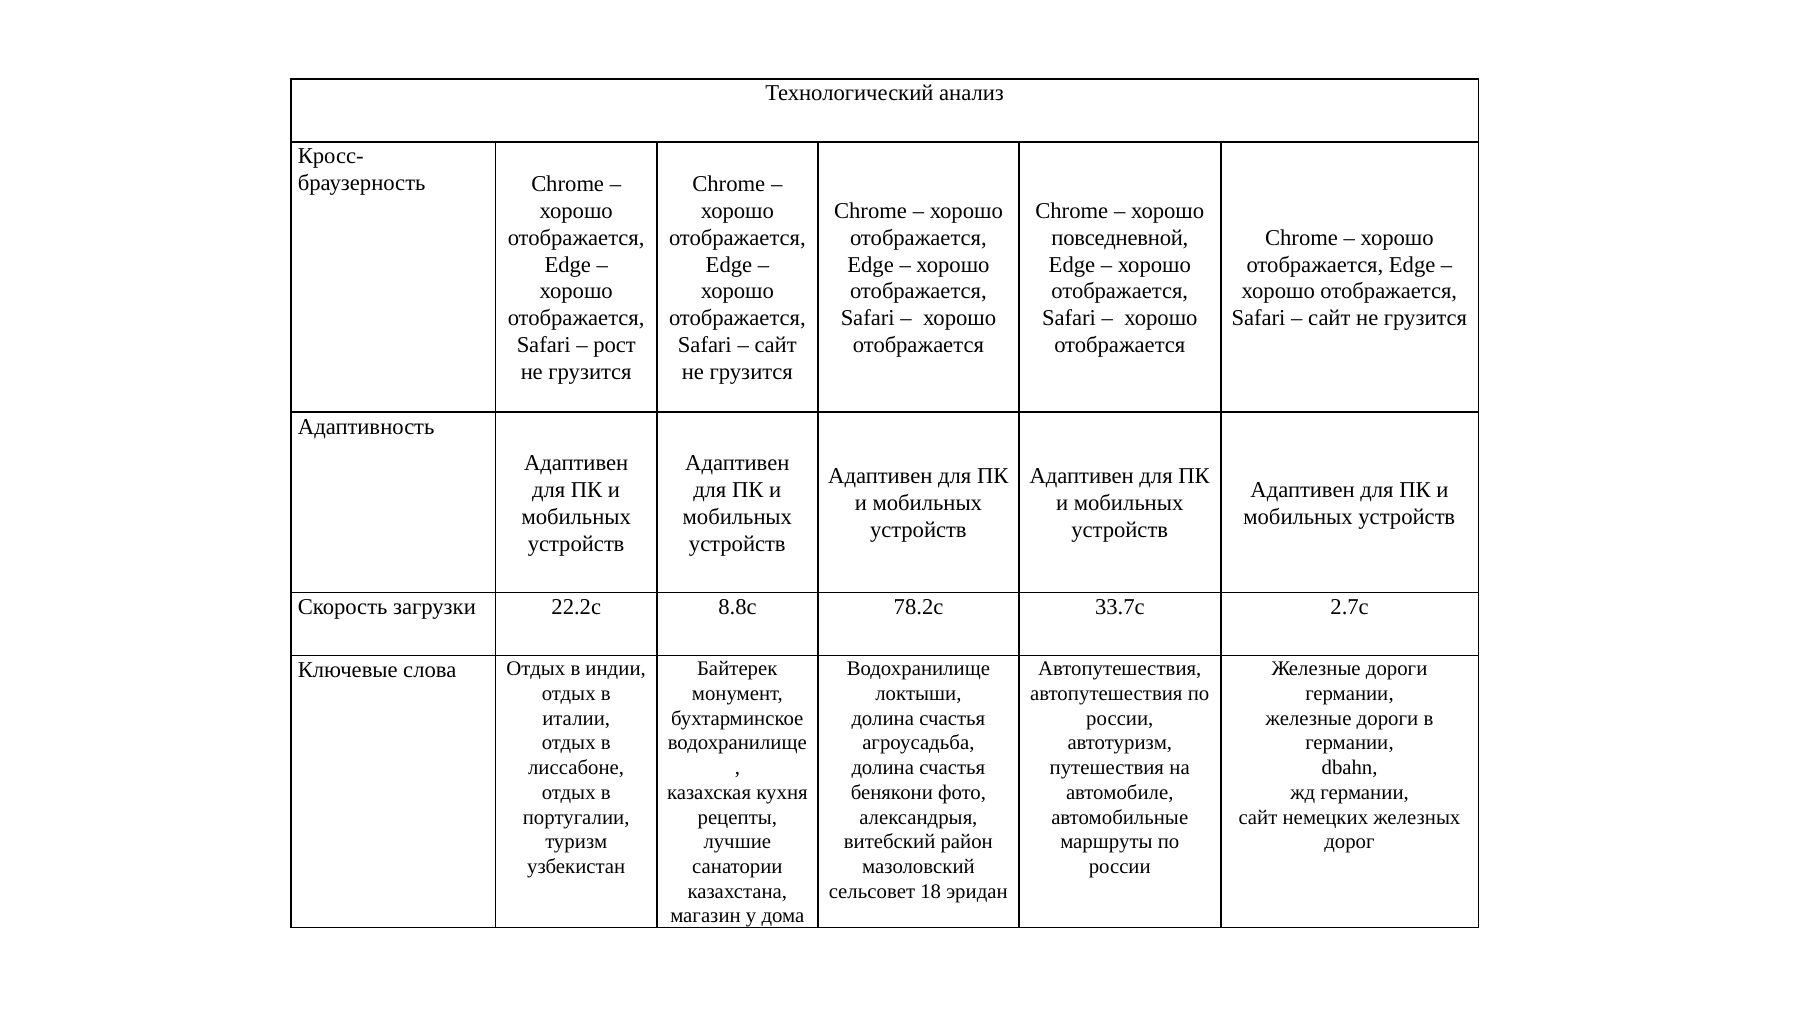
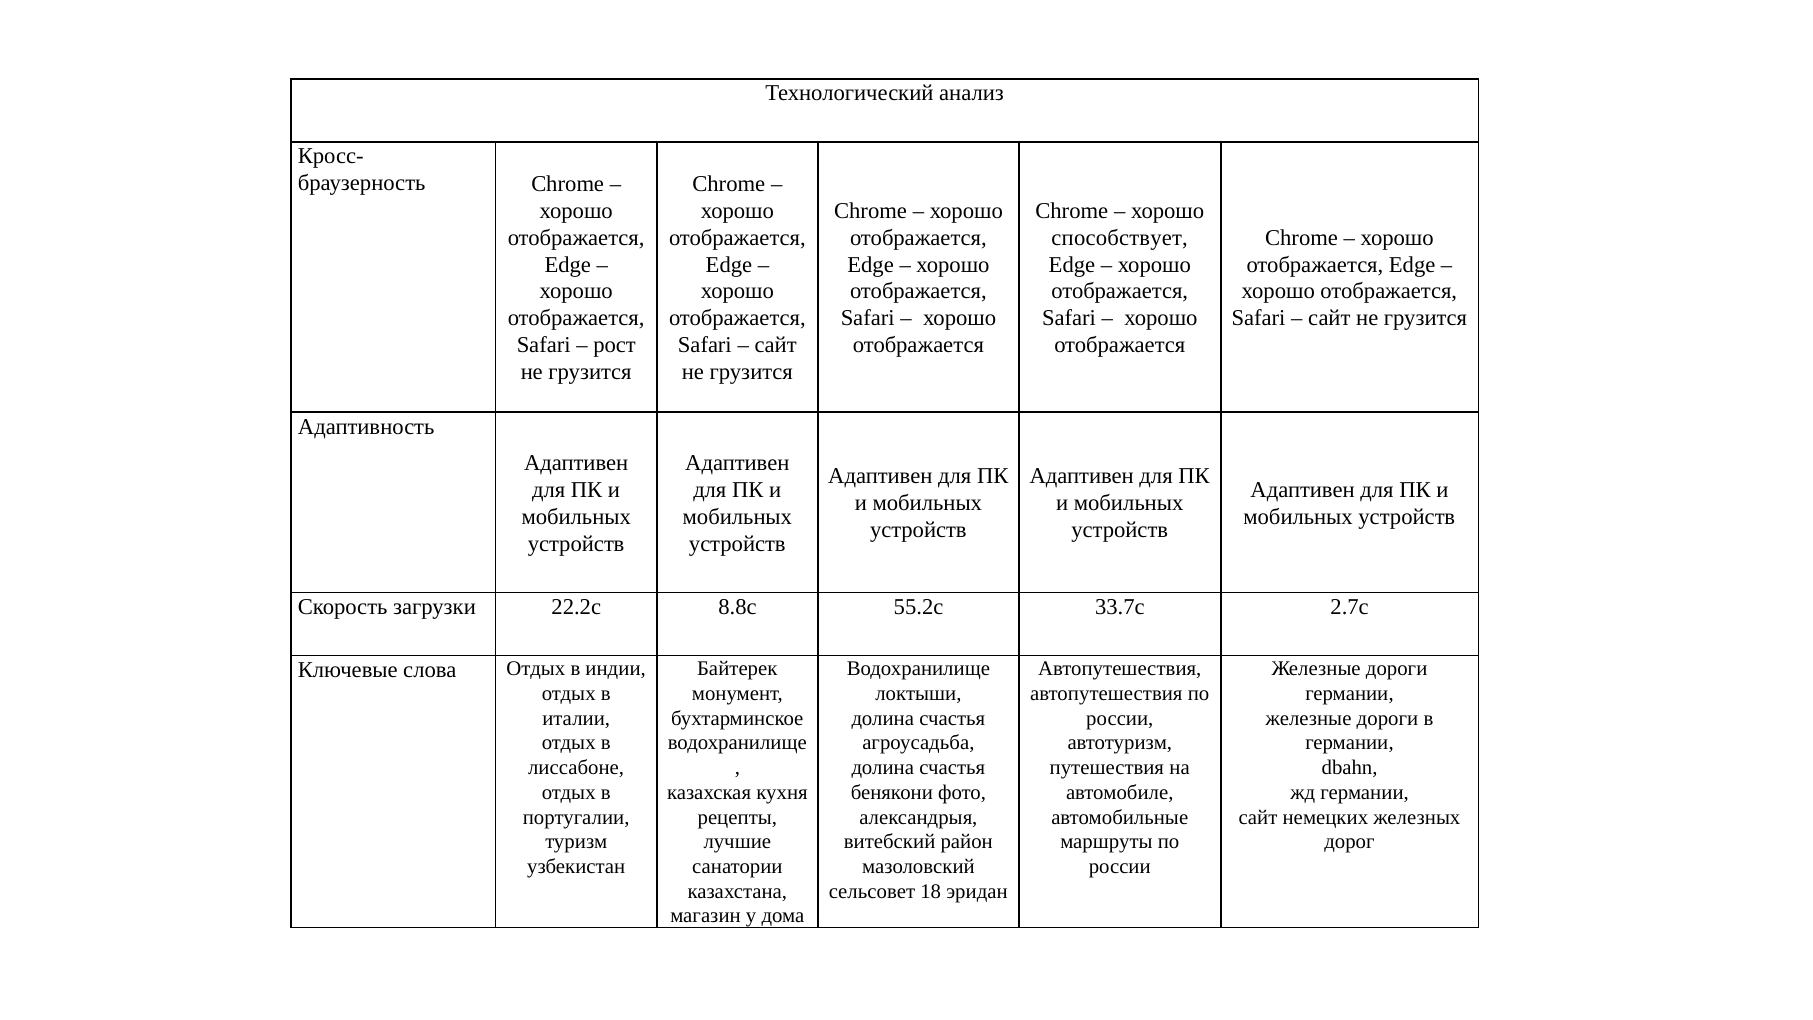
повседневной: повседневной -> способствует
78.2с: 78.2с -> 55.2с
